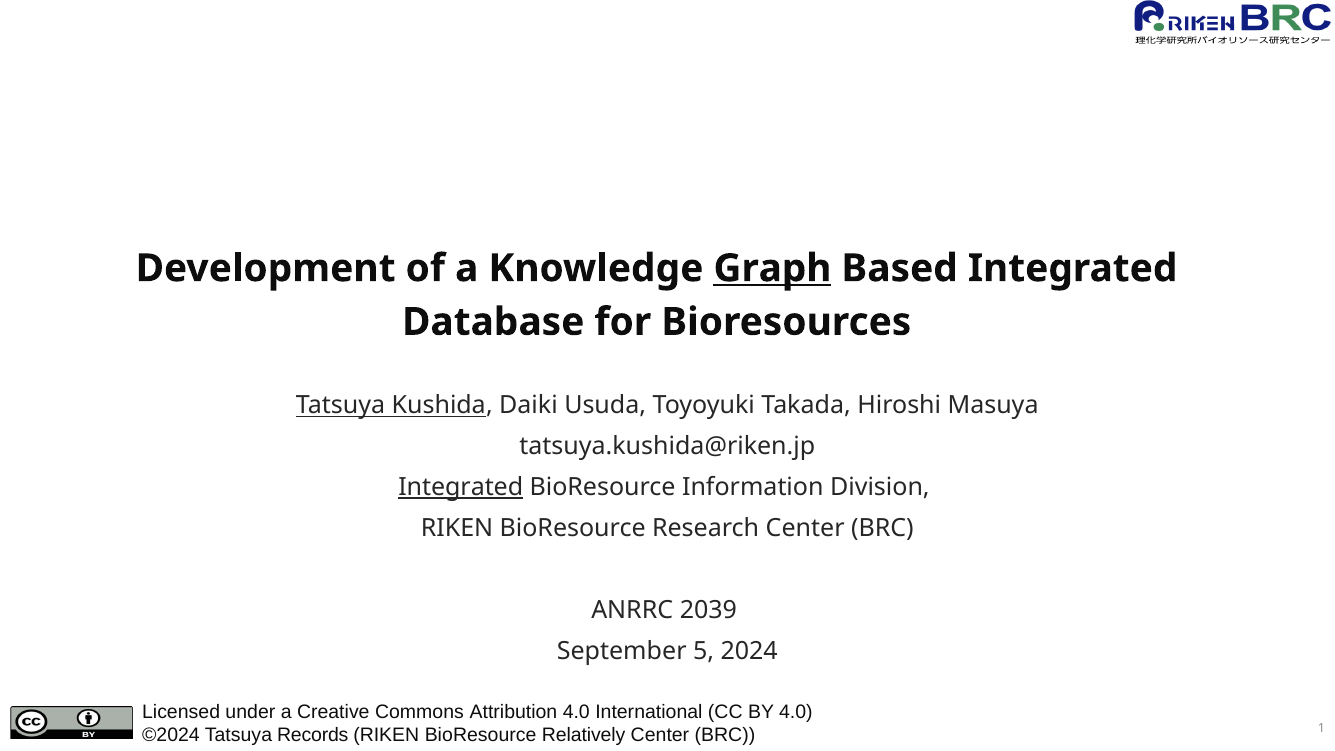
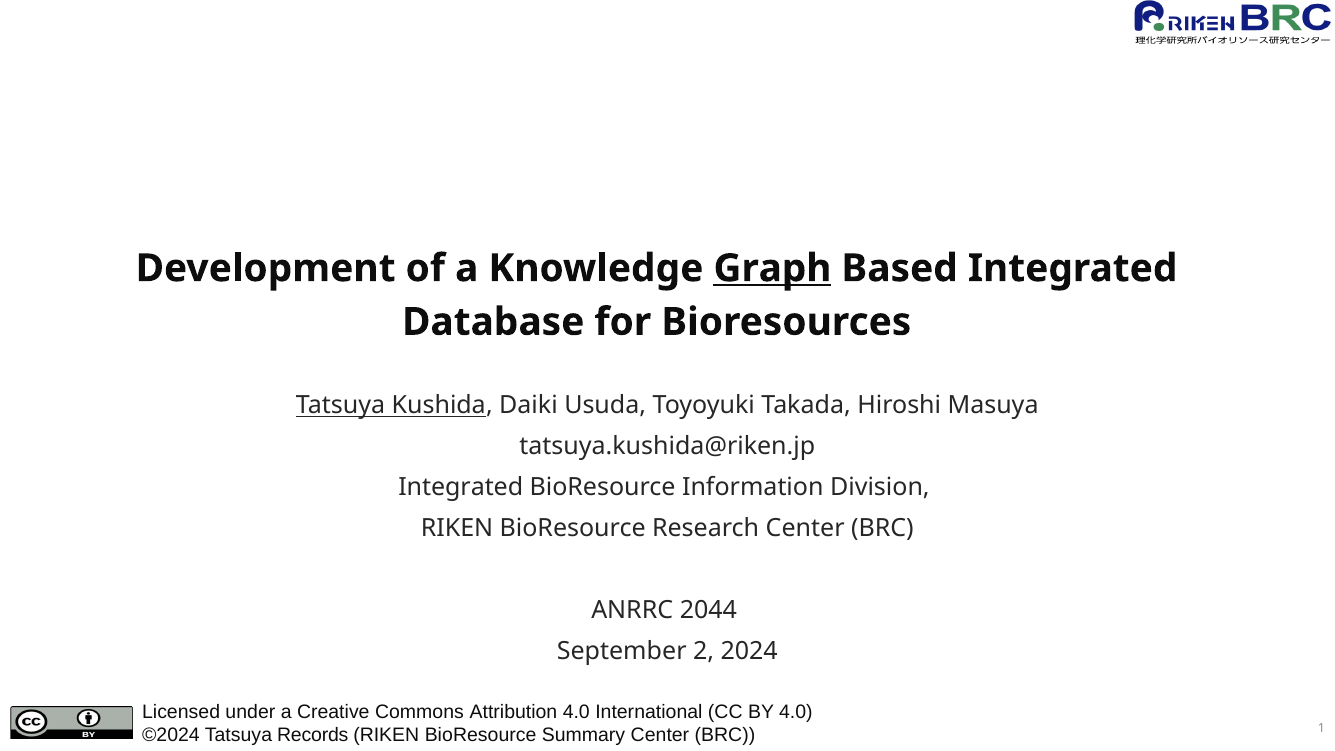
Integrated at (461, 487) underline: present -> none
2039: 2039 -> 2044
5: 5 -> 2
Relatively: Relatively -> Summary
